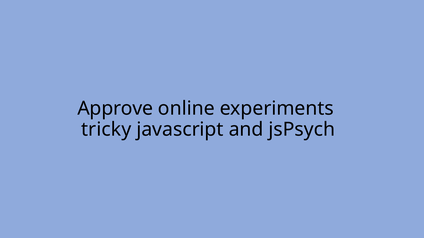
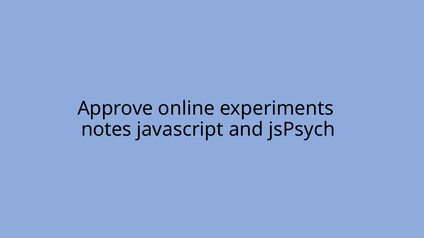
tricky: tricky -> notes
